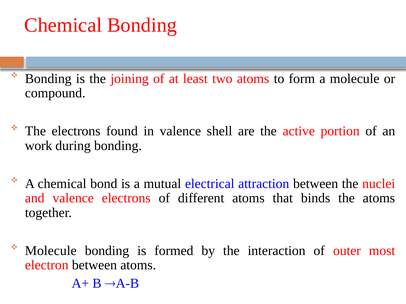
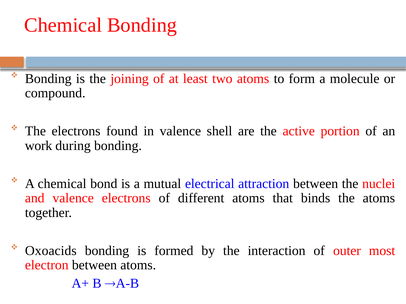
Molecule at (51, 251): Molecule -> Oxoacids
